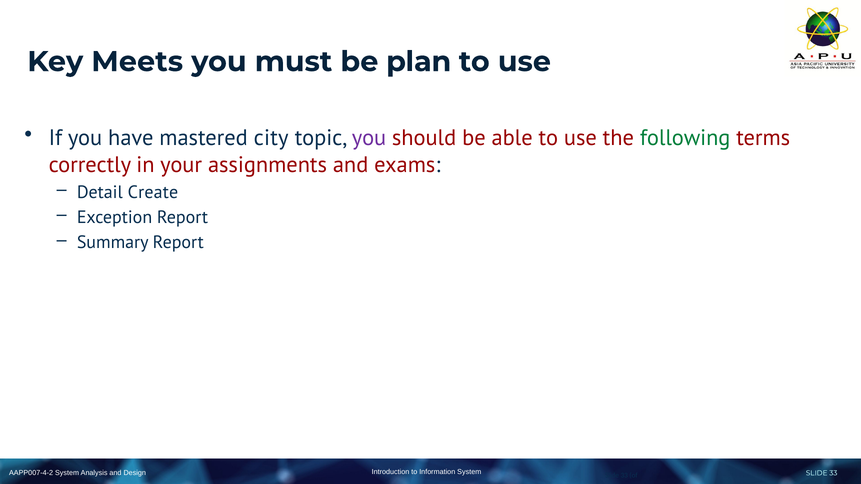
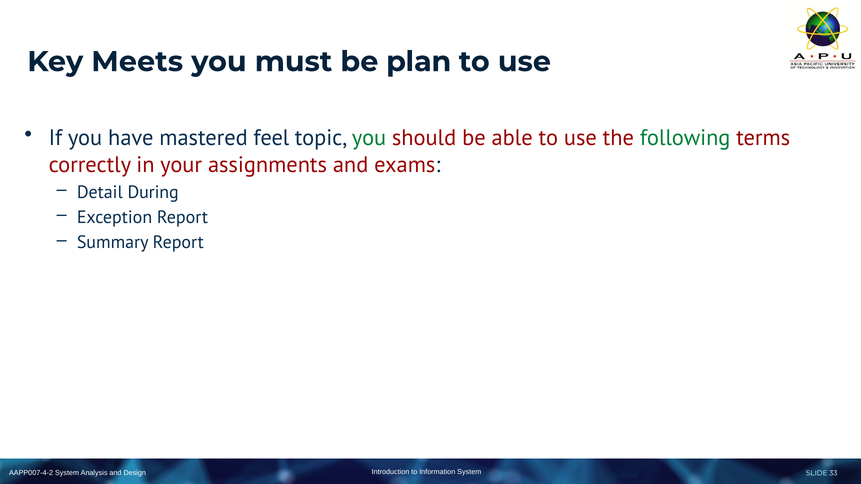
city: city -> feel
you at (369, 138) colour: purple -> green
Create: Create -> During
